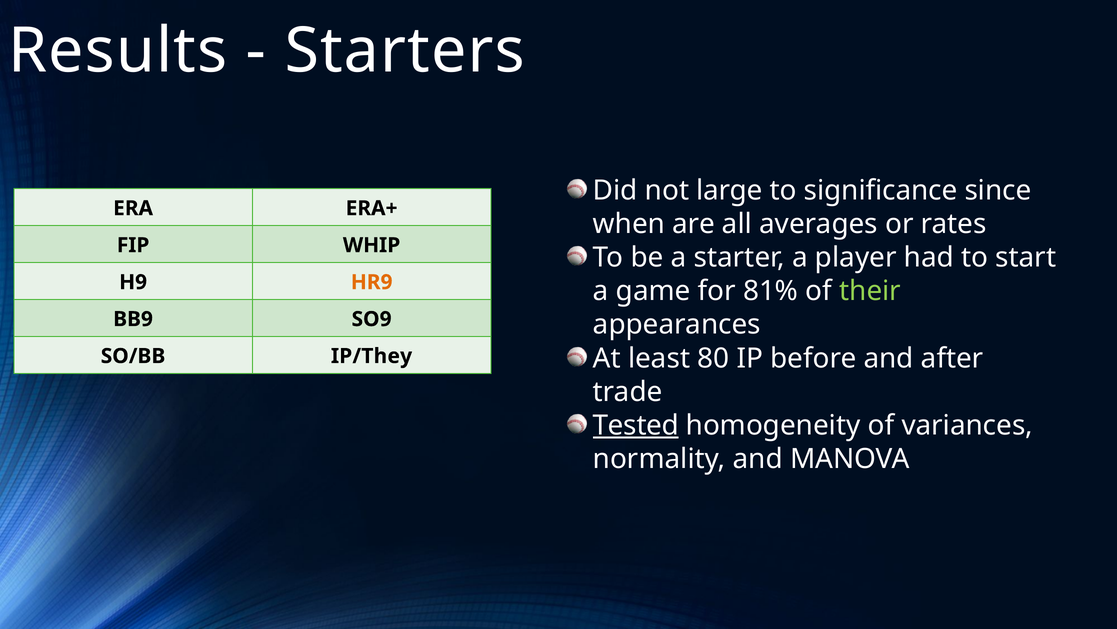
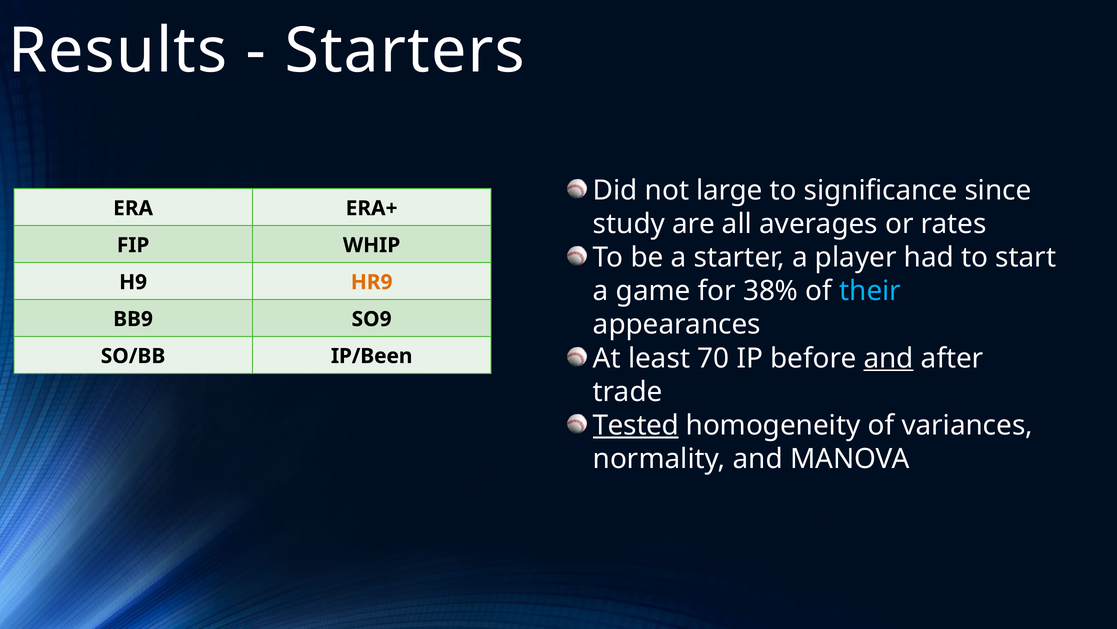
when: when -> study
81%: 81% -> 38%
their colour: light green -> light blue
80: 80 -> 70
and at (889, 358) underline: none -> present
IP/They: IP/They -> IP/Been
